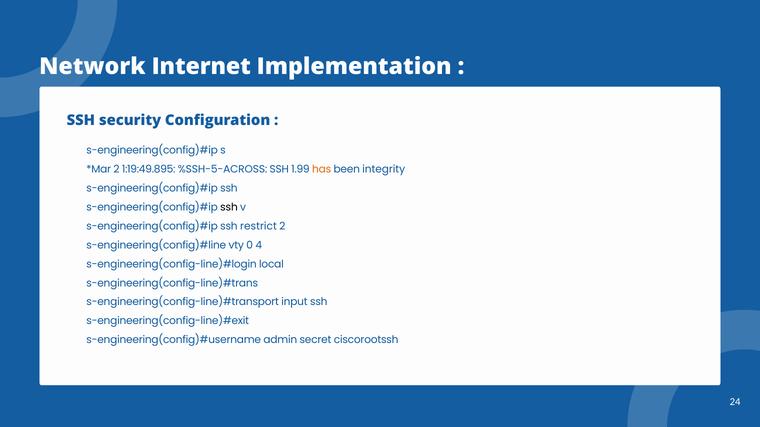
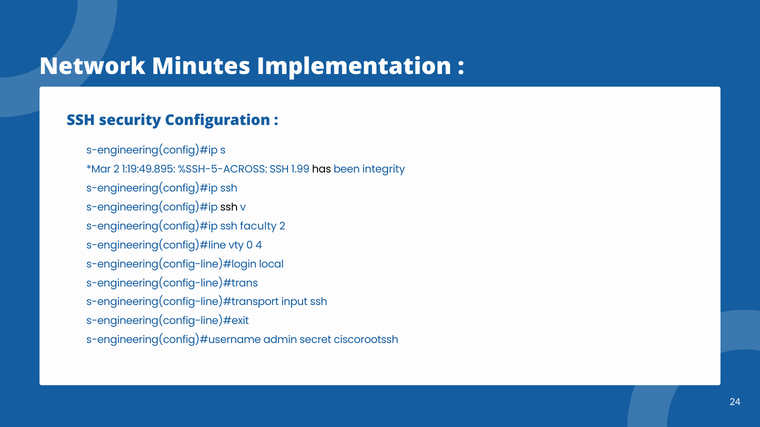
Internet: Internet -> Minutes
has colour: orange -> black
restrict: restrict -> faculty
